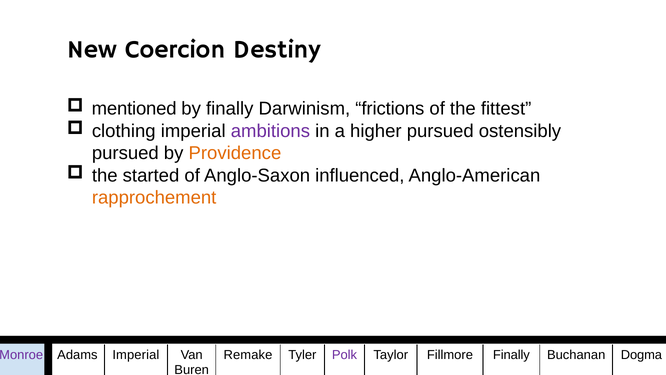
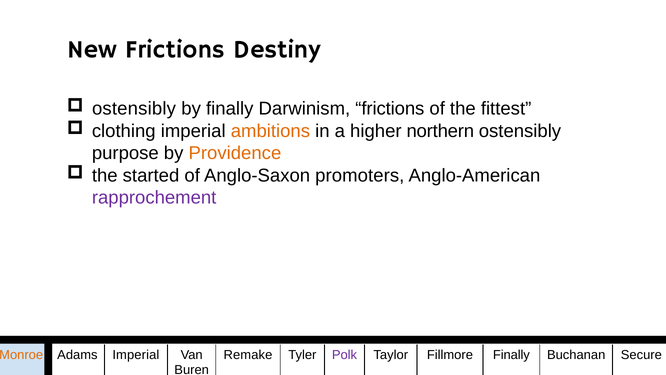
New Coercion: Coercion -> Frictions
mentioned at (134, 109): mentioned -> ostensibly
ambitions colour: purple -> orange
higher pursued: pursued -> northern
pursued at (125, 153): pursued -> purpose
influenced: influenced -> promoters
rapprochement colour: orange -> purple
Monroe colour: purple -> orange
Dogma: Dogma -> Secure
